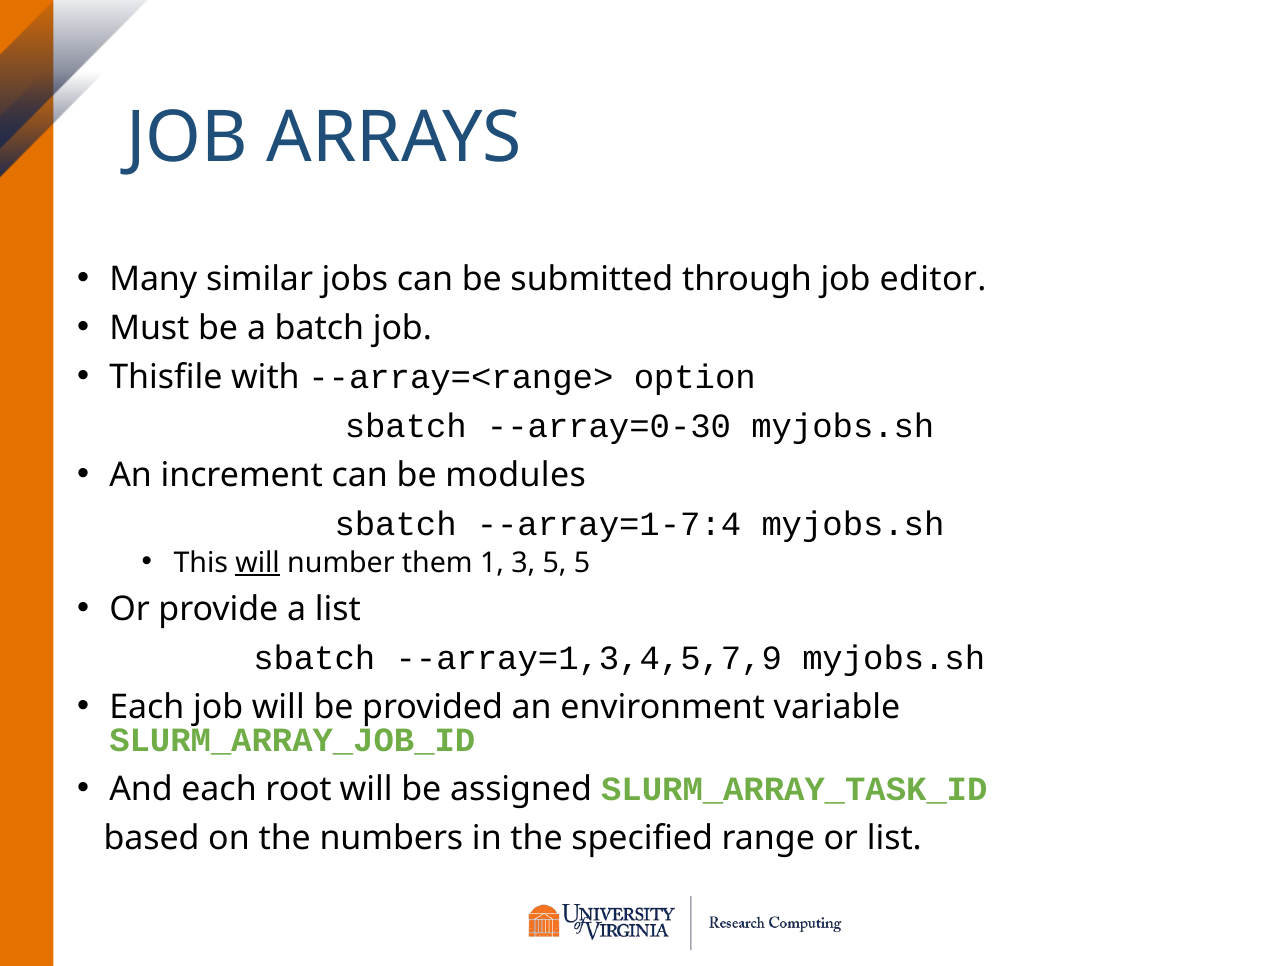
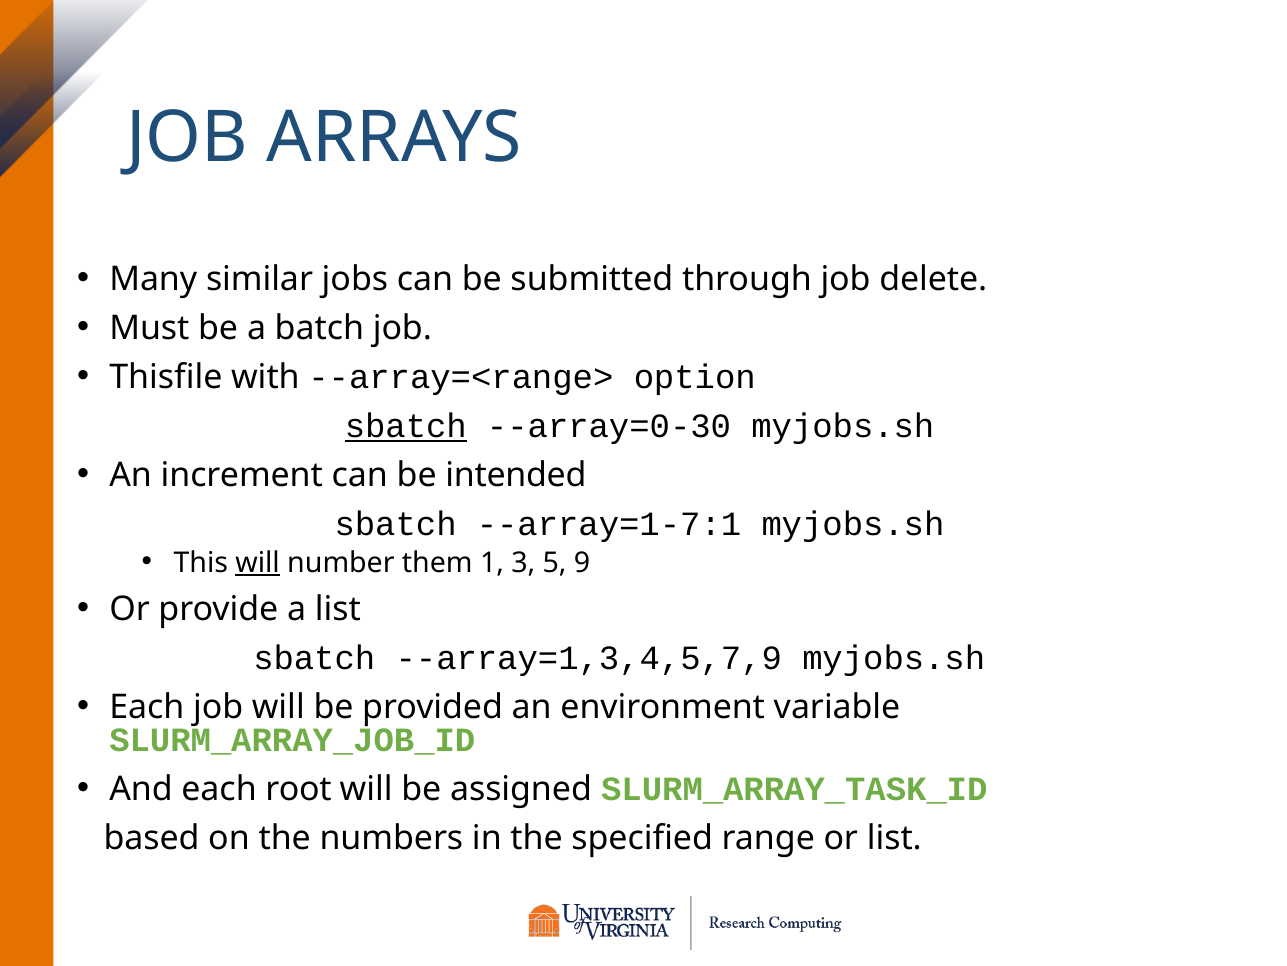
editor: editor -> delete
sbatch at (406, 426) underline: none -> present
modules: modules -> intended
--array=1-7:4: --array=1-7:4 -> --array=1-7:1
5 5: 5 -> 9
